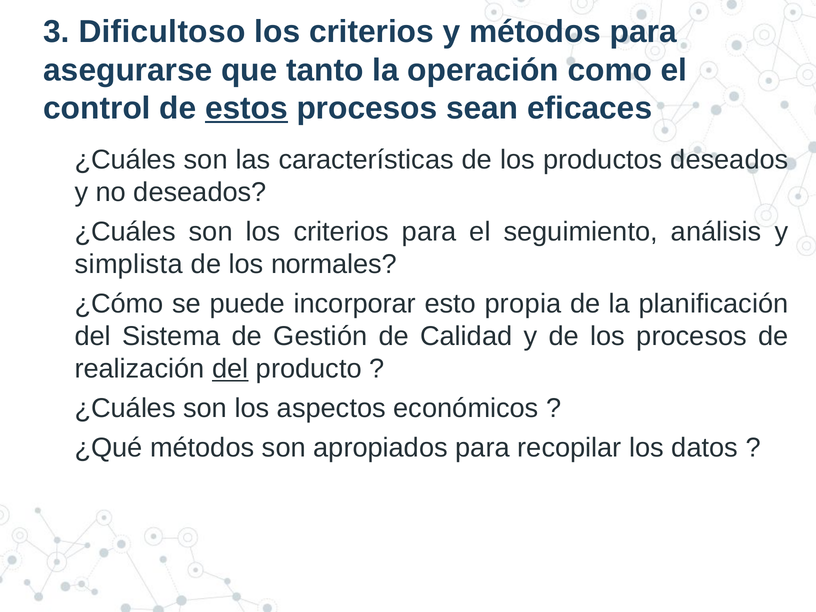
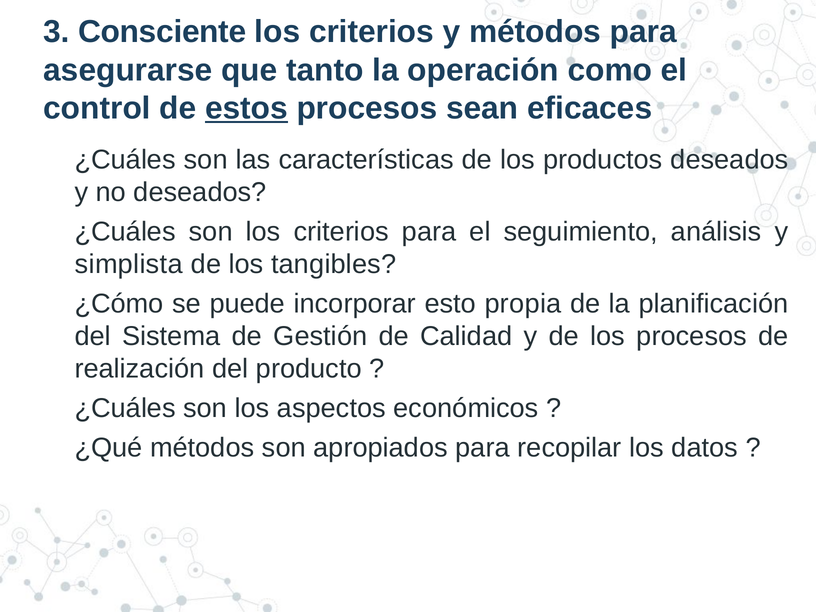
Dificultoso: Dificultoso -> Consciente
normales: normales -> tangibles
del at (230, 369) underline: present -> none
